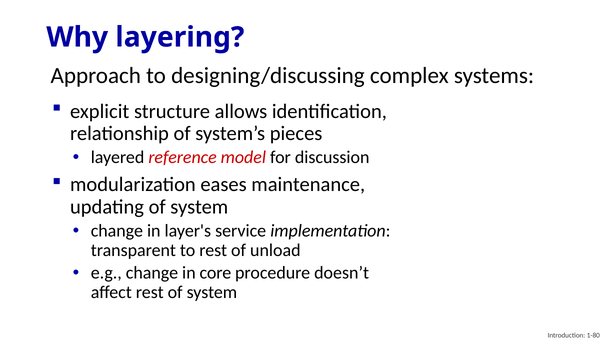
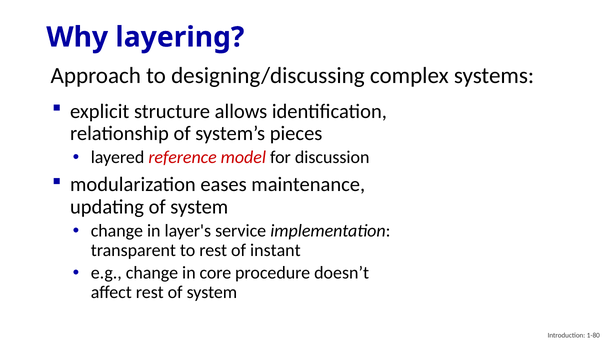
unload: unload -> instant
